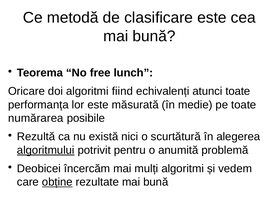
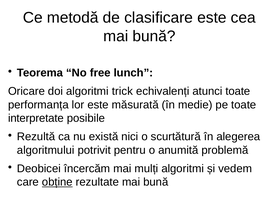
fiind: fiind -> trick
numărarea: numărarea -> interpretate
algoritmului underline: present -> none
